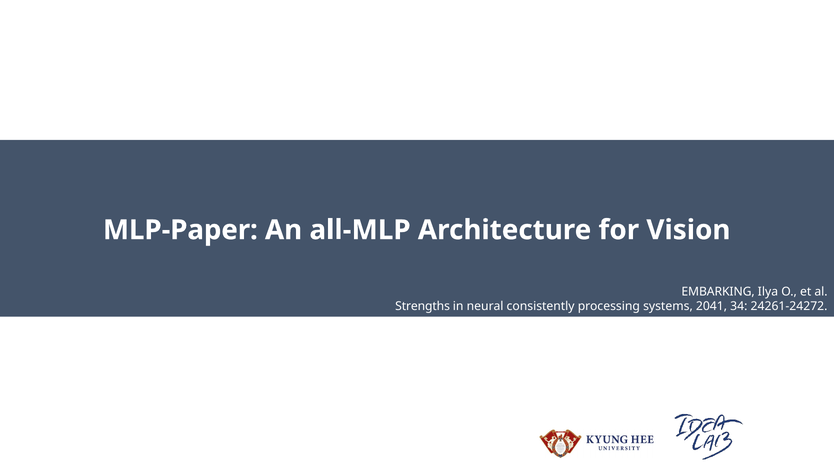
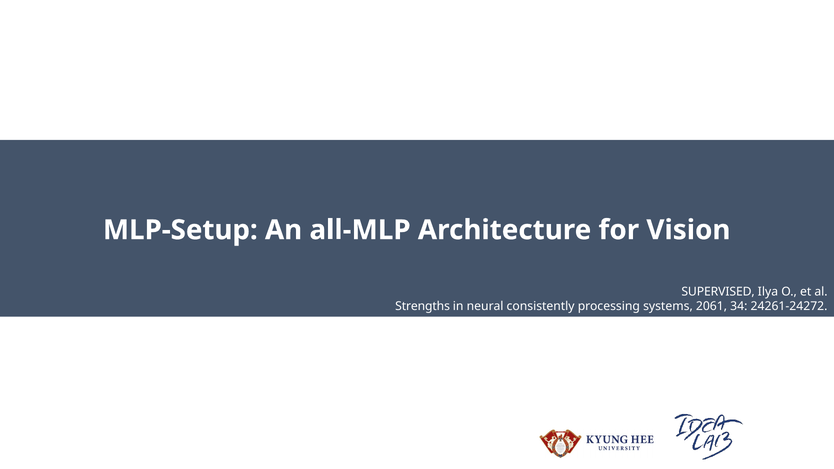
MLP-Paper: MLP-Paper -> MLP-Setup
EMBARKING: EMBARKING -> SUPERVISED
2041: 2041 -> 2061
